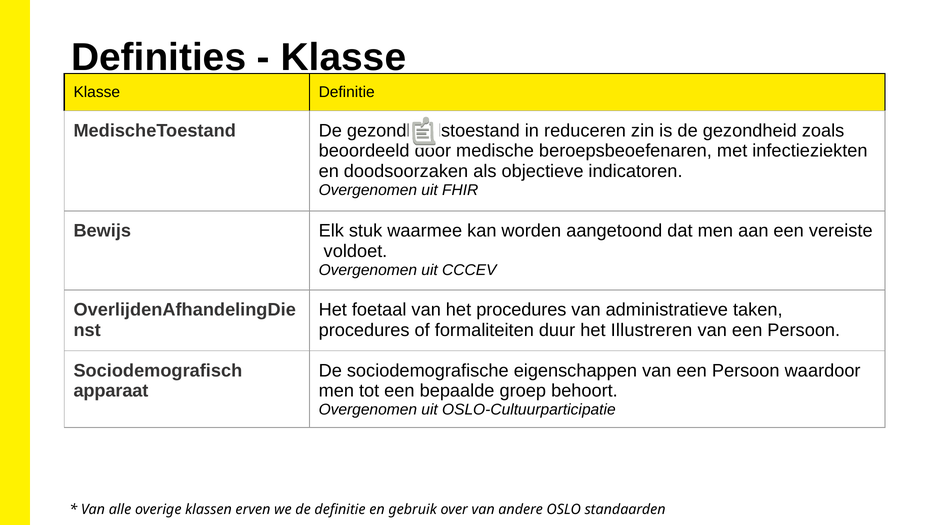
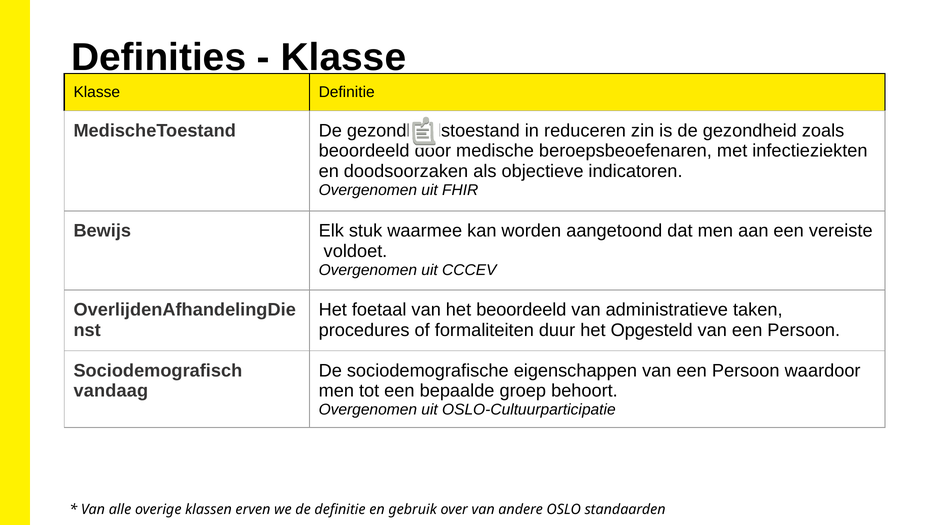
het procedures: procedures -> beoordeeld
Illustreren: Illustreren -> Opgesteld
apparaat: apparaat -> vandaag
